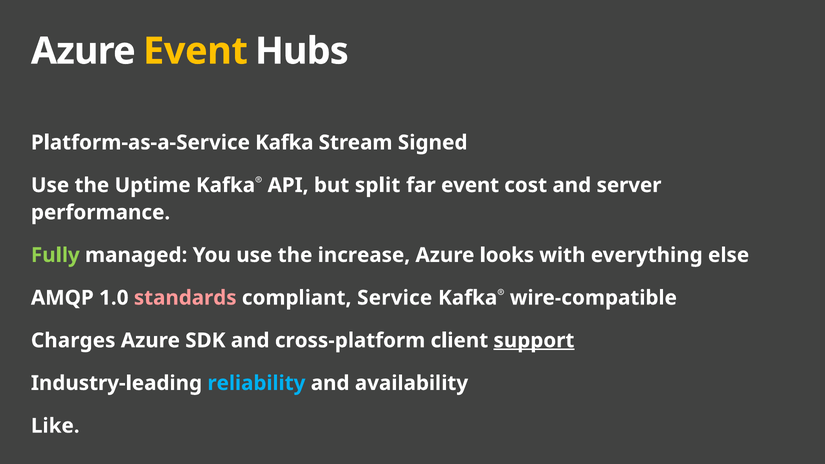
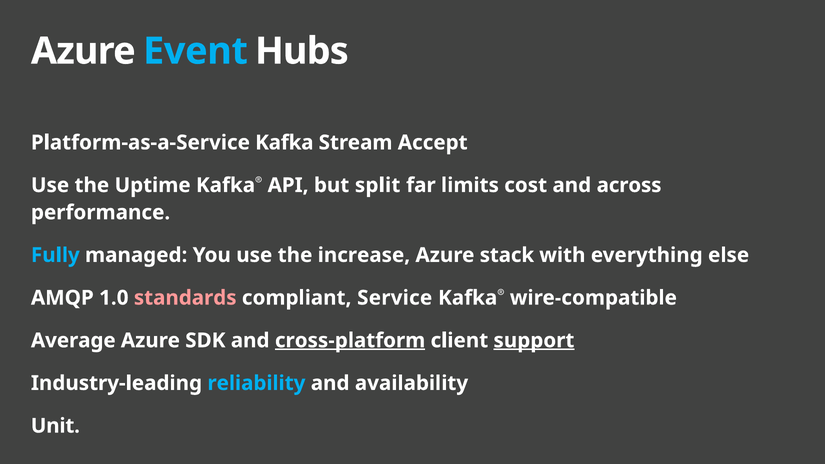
Event at (195, 51) colour: yellow -> light blue
Signed: Signed -> Accept
far event: event -> limits
server: server -> across
Fully colour: light green -> light blue
looks: looks -> stack
Charges: Charges -> Average
cross-platform underline: none -> present
Like: Like -> Unit
